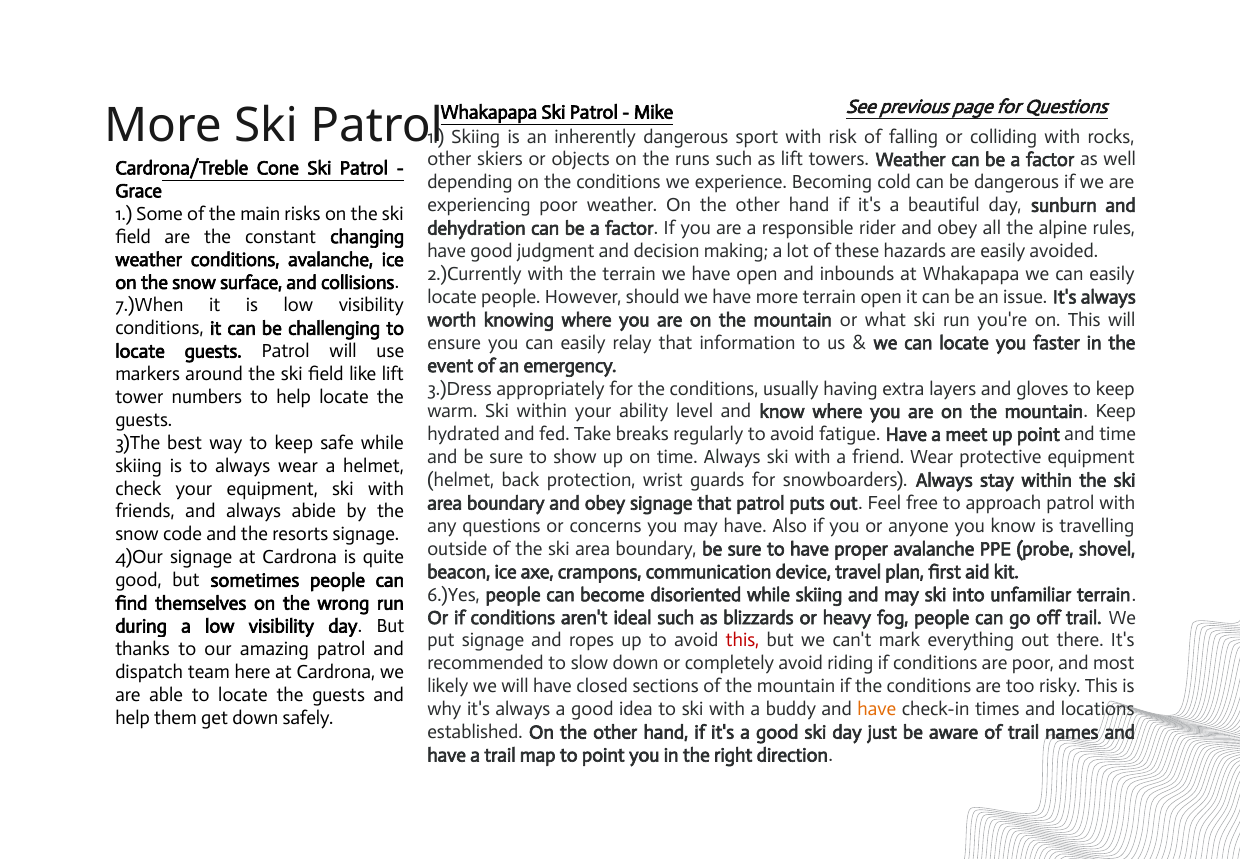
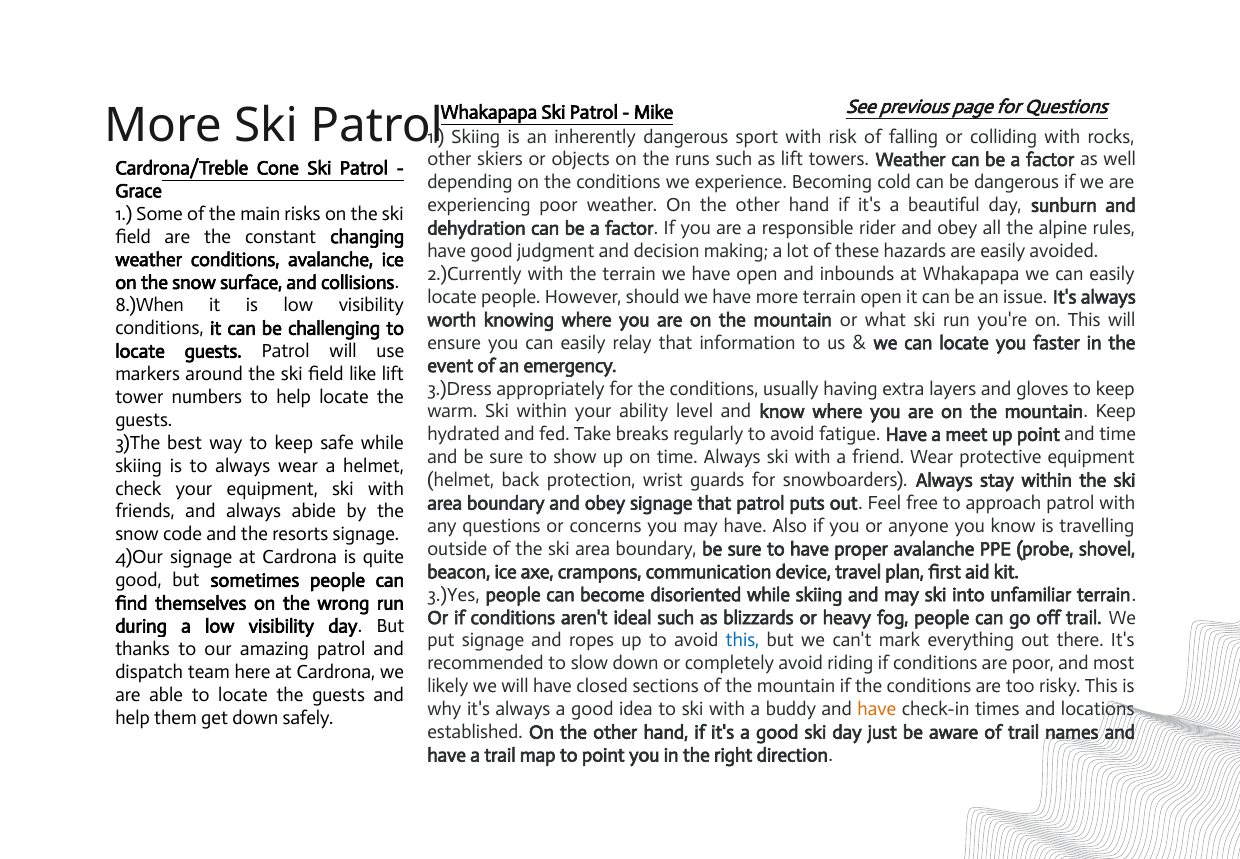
7.)When: 7.)When -> 8.)When
6.)Yes: 6.)Yes -> 3.)Yes
this at (742, 640) colour: red -> blue
